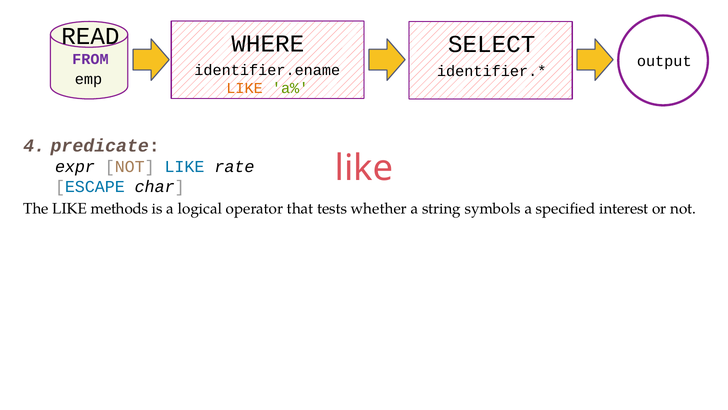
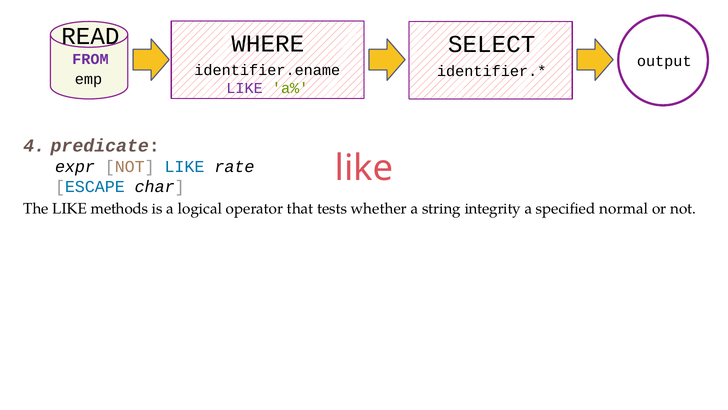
LIKE at (245, 88) colour: orange -> purple
symbols: symbols -> integrity
interest: interest -> normal
